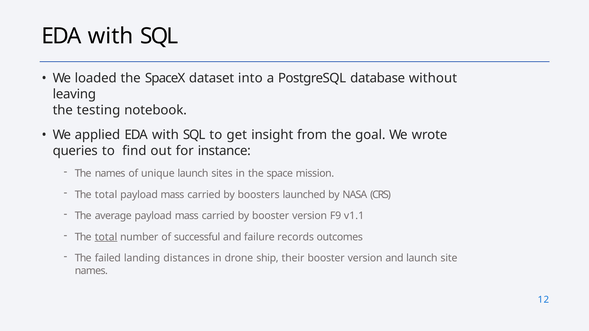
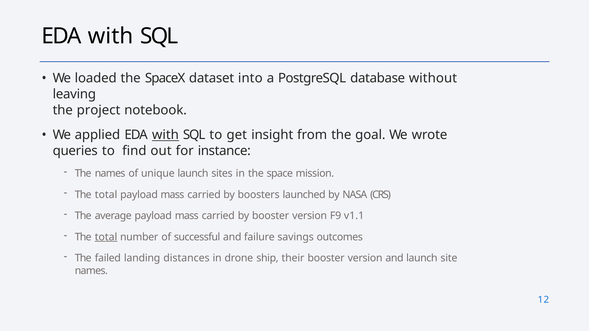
testing: testing -> project
with at (165, 135) underline: none -> present
records: records -> savings
